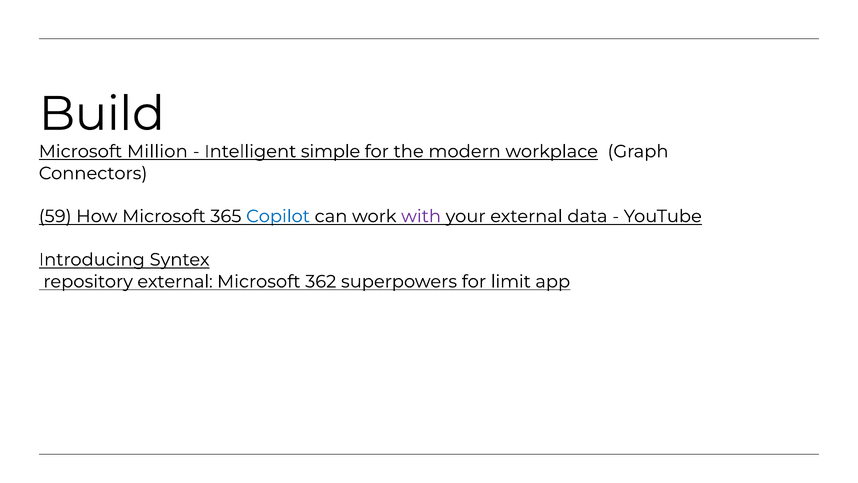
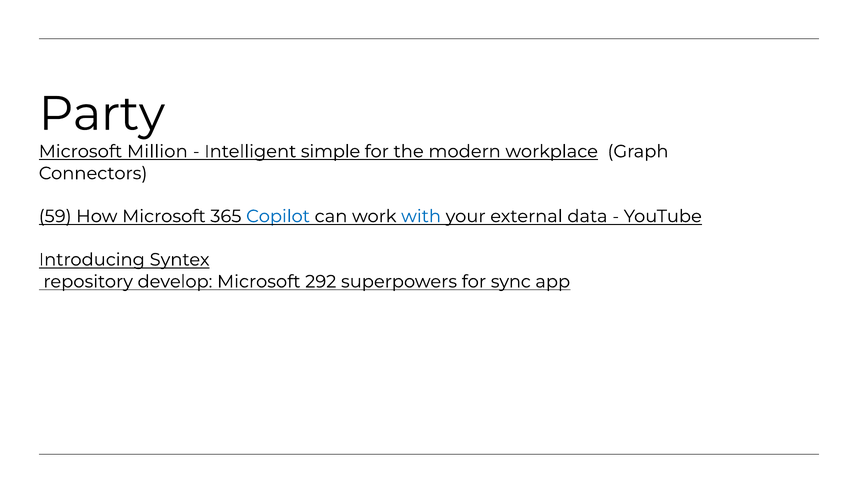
Build: Build -> Party
with colour: purple -> blue
repository external: external -> develop
362: 362 -> 292
limit: limit -> sync
